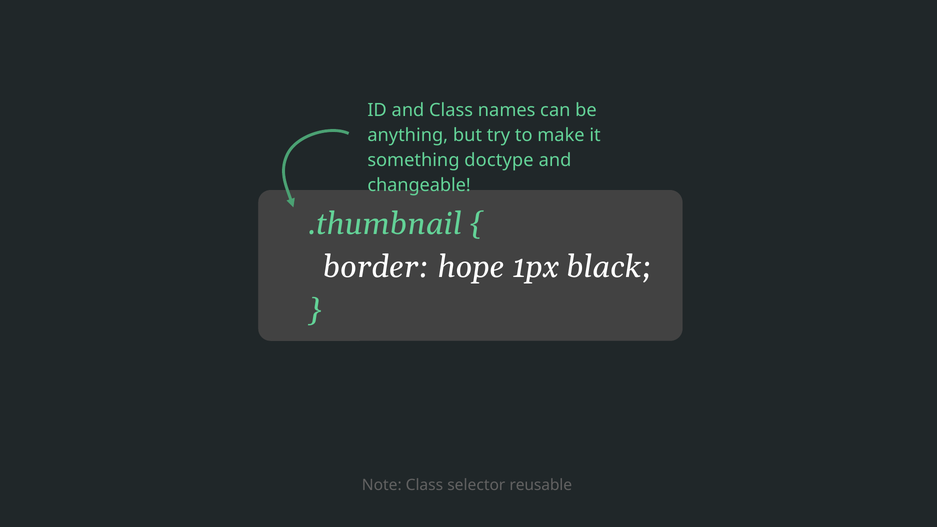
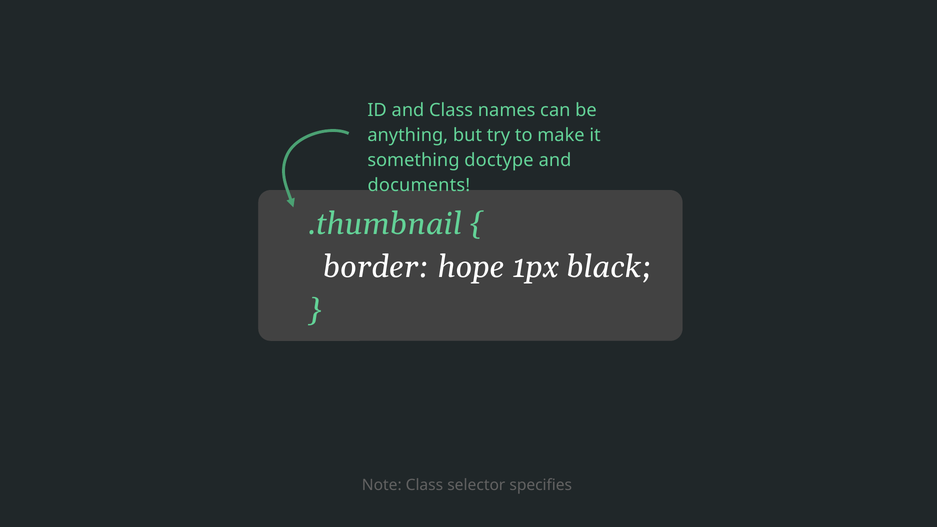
changeable: changeable -> documents
reusable: reusable -> specifies
